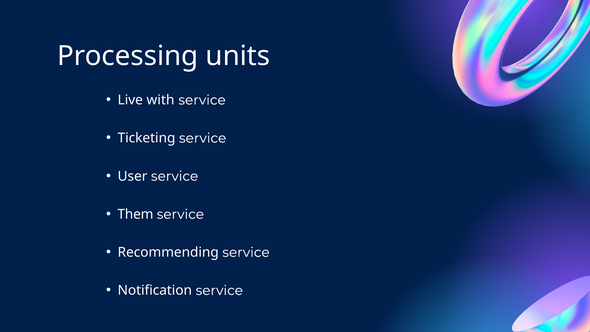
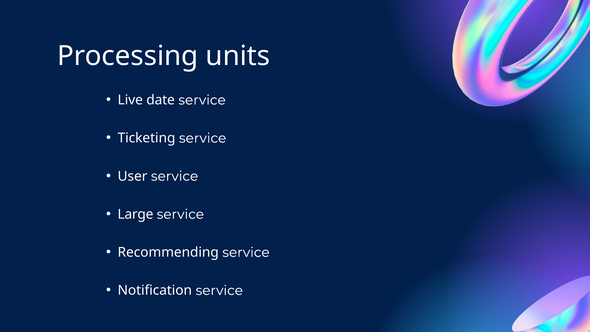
with: with -> date
Them: Them -> Large
